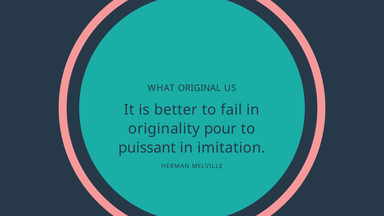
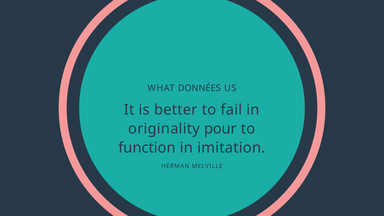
ORIGINAL: ORIGINAL -> DONNÉES
puissant: puissant -> function
